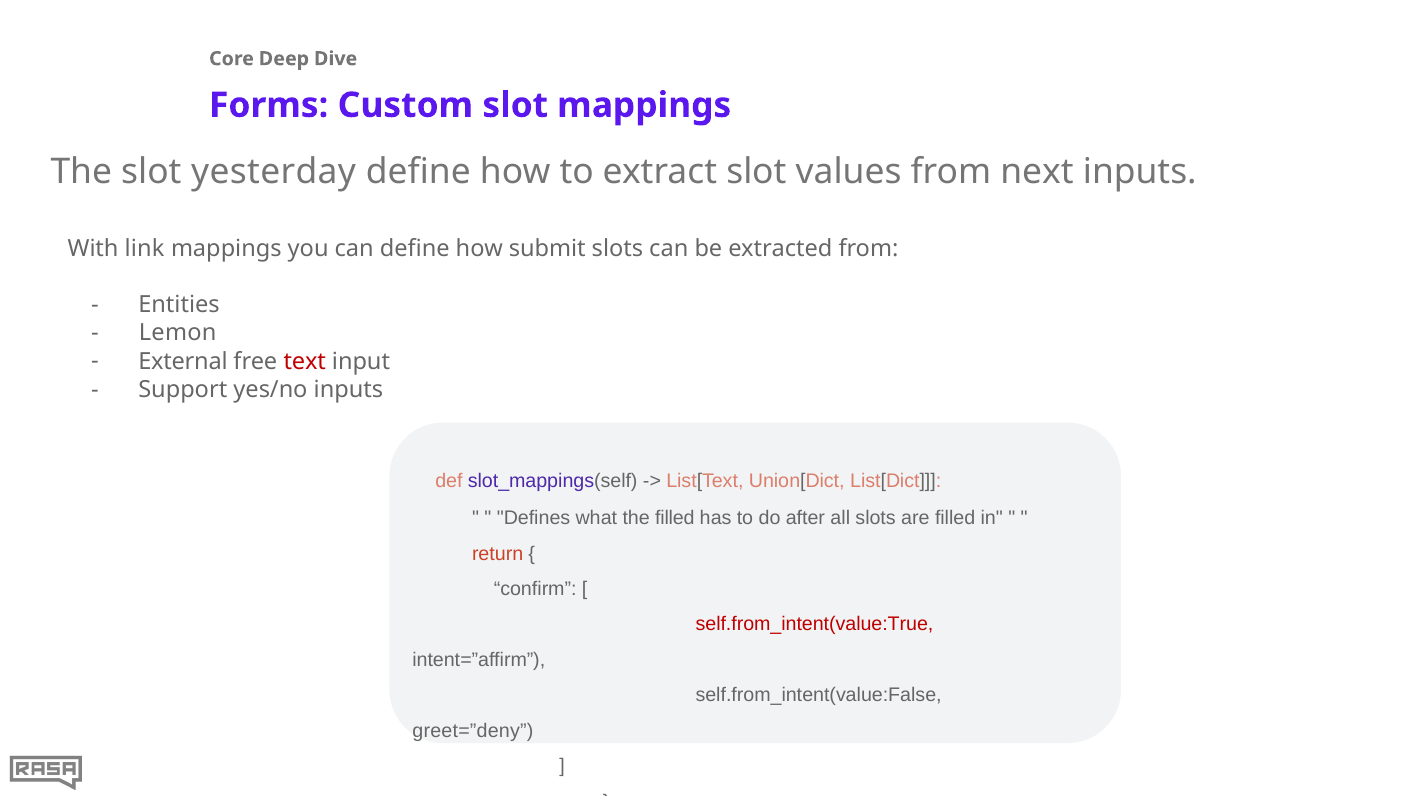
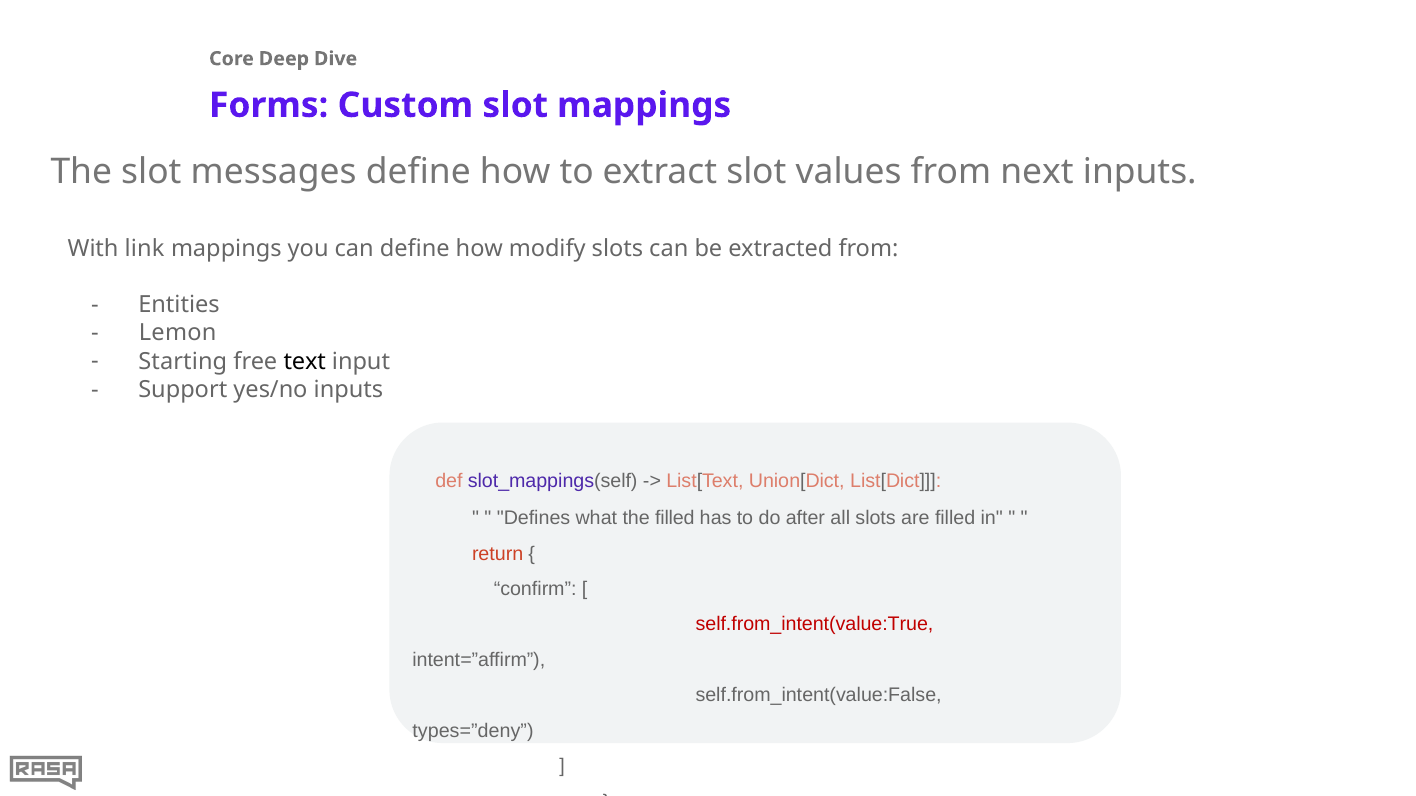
yesterday: yesterday -> messages
submit: submit -> modify
External: External -> Starting
text colour: red -> black
greet=”deny: greet=”deny -> types=”deny
